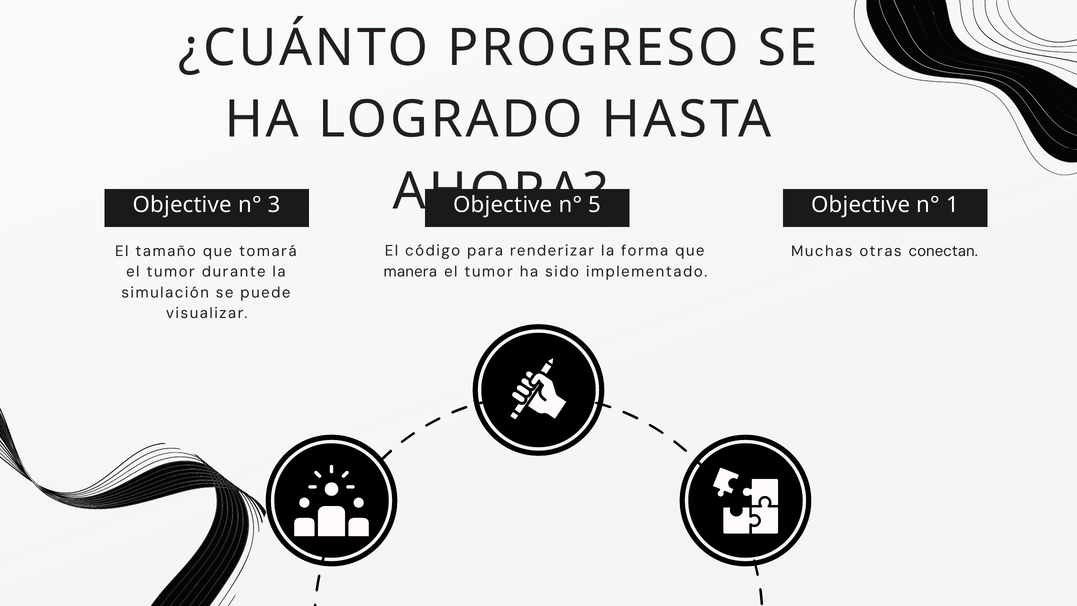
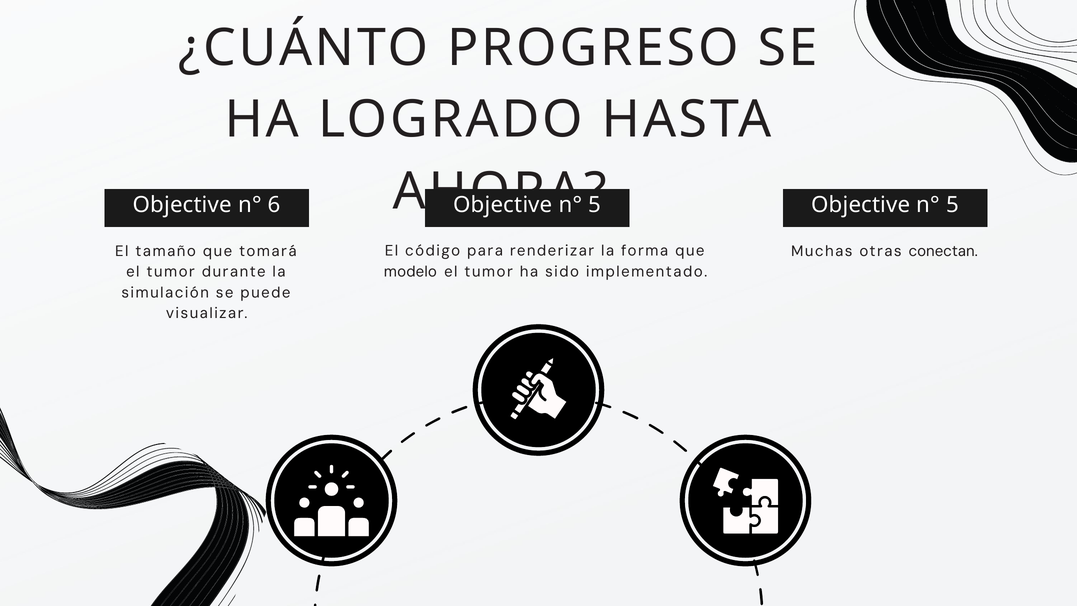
3: 3 -> 6
1 at (952, 205): 1 -> 5
manera: manera -> modelo
